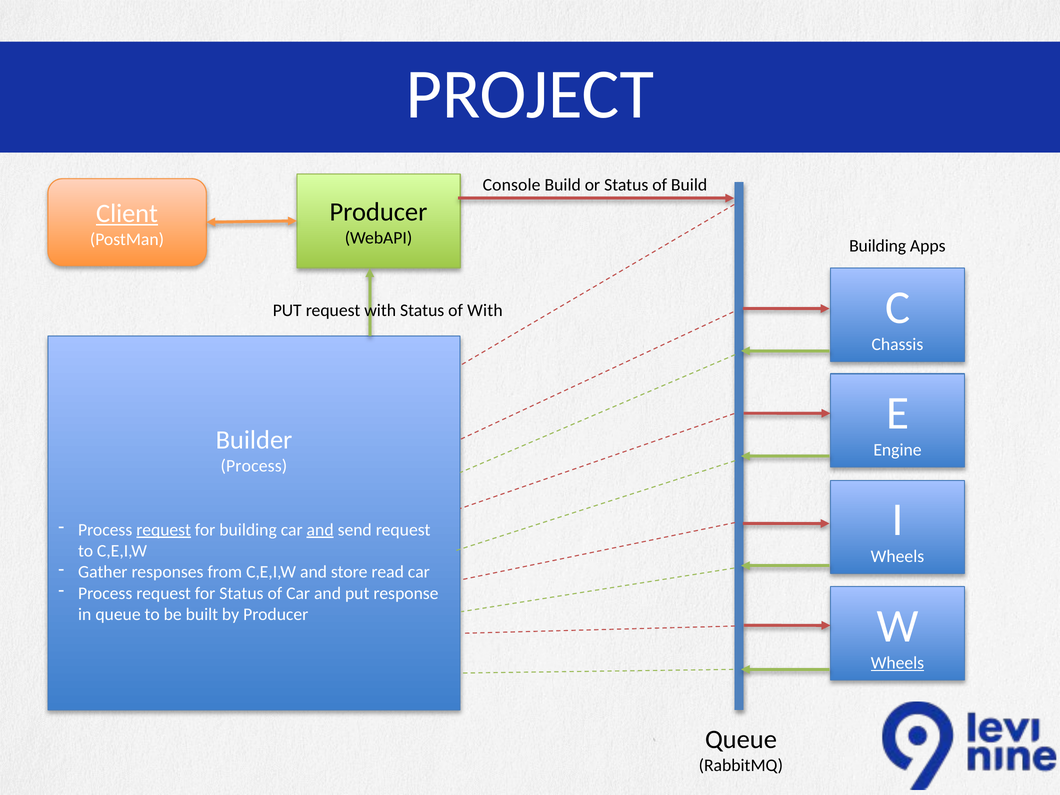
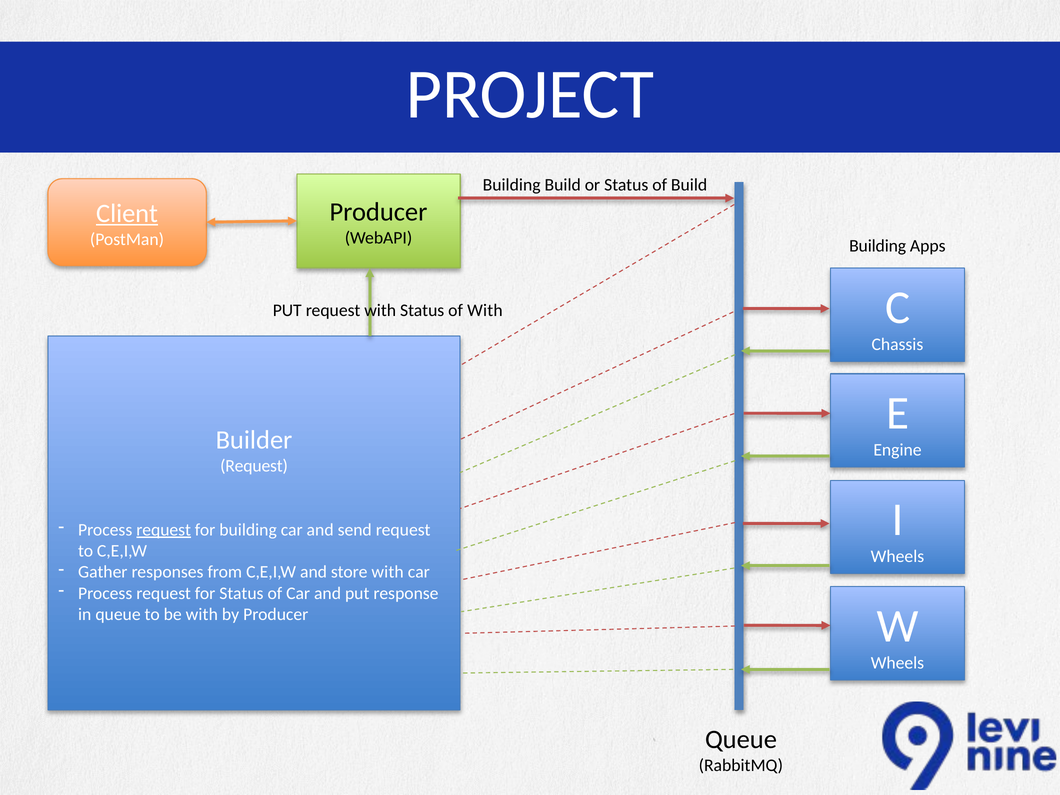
Console at (512, 185): Console -> Building
Process at (254, 466): Process -> Request
and at (320, 530) underline: present -> none
store read: read -> with
be built: built -> with
Wheels at (897, 663) underline: present -> none
